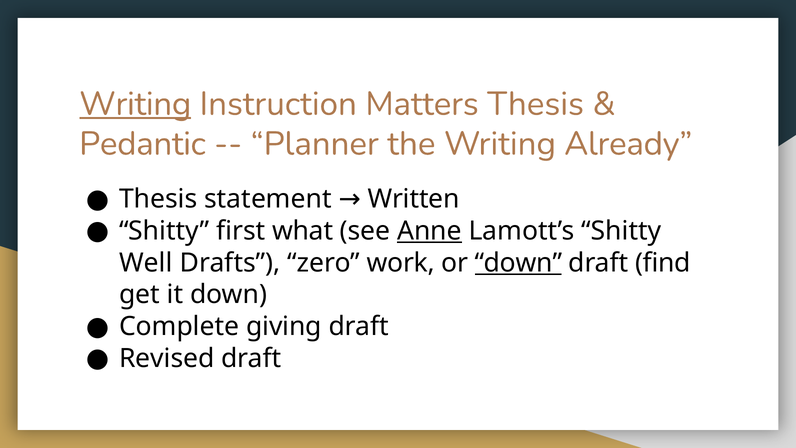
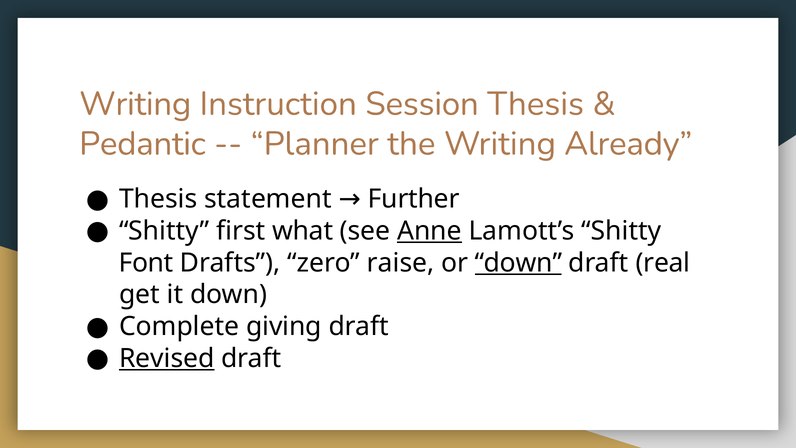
Writing at (135, 104) underline: present -> none
Matters: Matters -> Session
Written: Written -> Further
Well: Well -> Font
work: work -> raise
find: find -> real
Revised underline: none -> present
